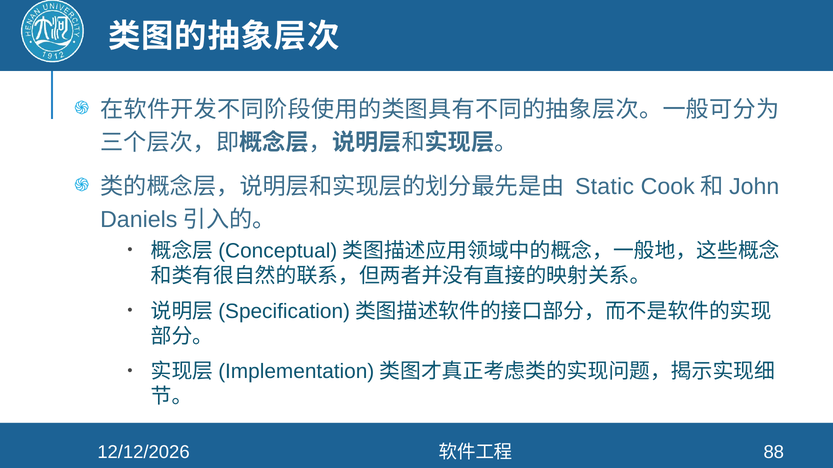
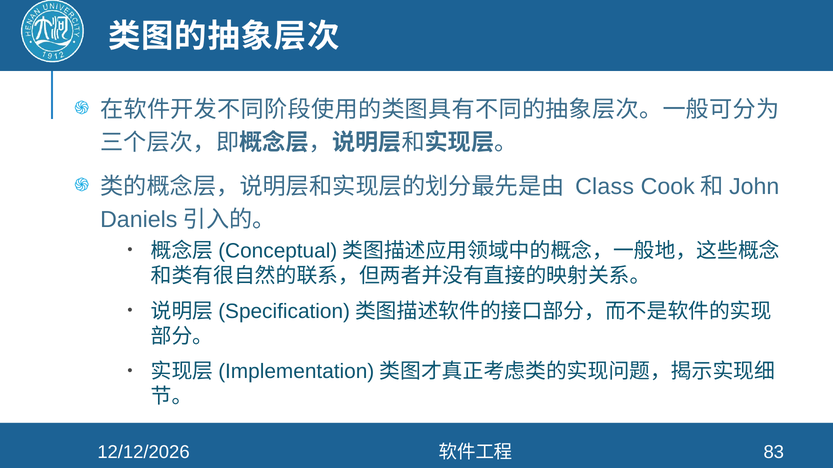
Static: Static -> Class
88: 88 -> 83
